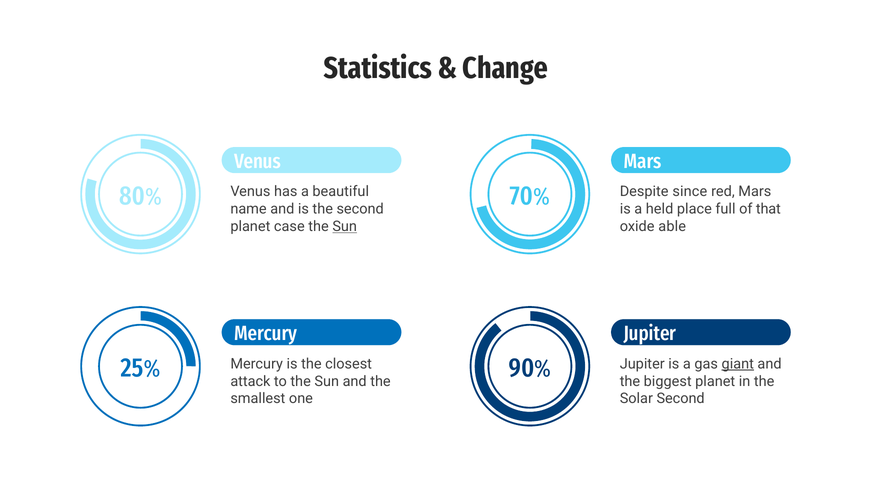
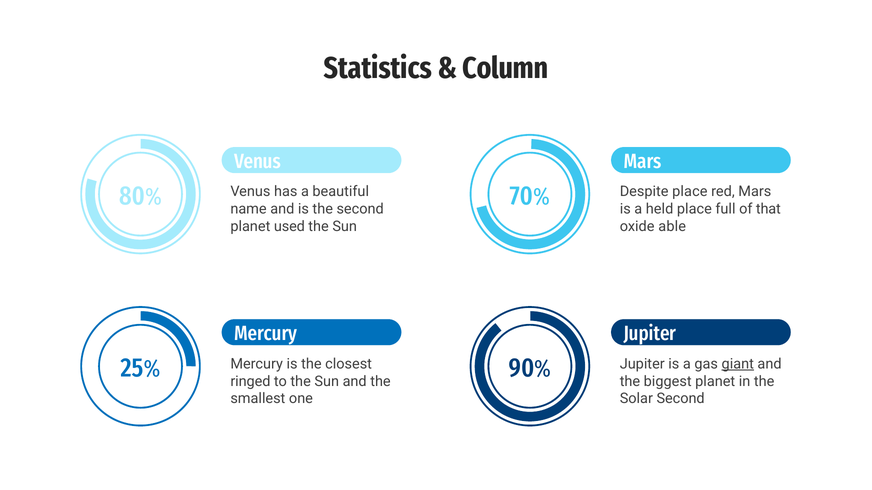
Change: Change -> Column
Despite since: since -> place
case: case -> used
Sun at (345, 227) underline: present -> none
attack: attack -> ringed
